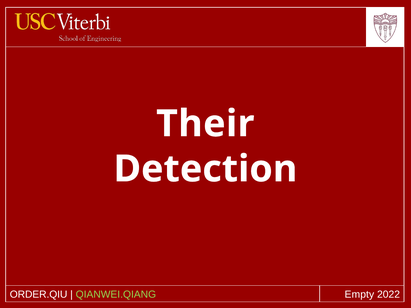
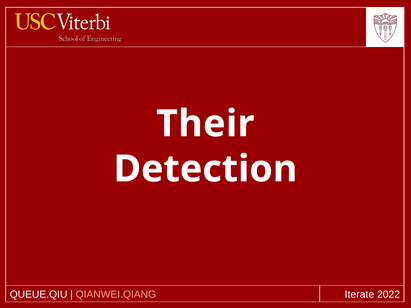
ORDER.QIU: ORDER.QIU -> QUEUE.QIU
QIANWEI.QIANG colour: light green -> pink
Empty: Empty -> Iterate
